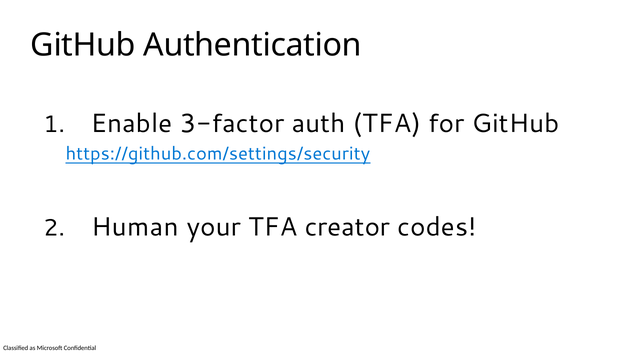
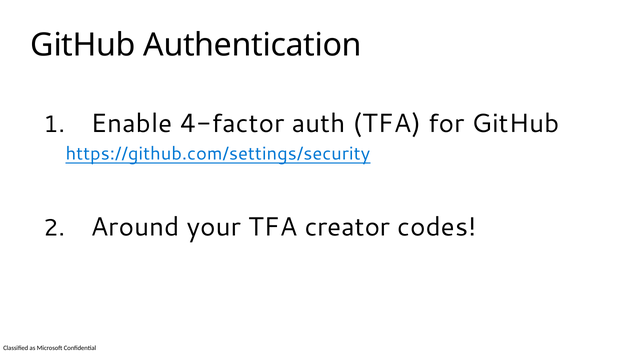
3-factor: 3-factor -> 4-factor
Human: Human -> Around
